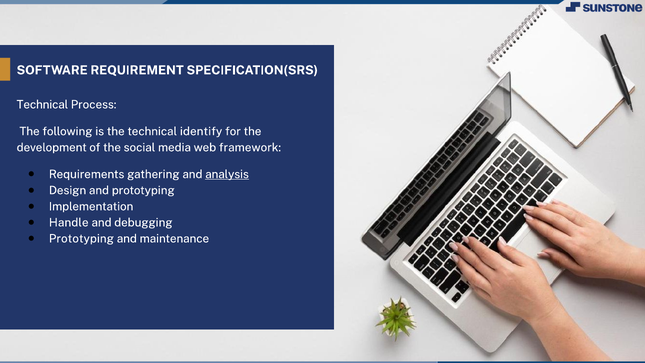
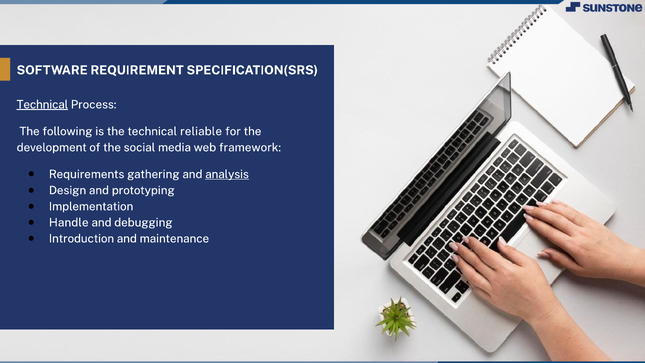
Technical at (42, 105) underline: none -> present
identify: identify -> reliable
Prototyping at (81, 239): Prototyping -> Introduction
